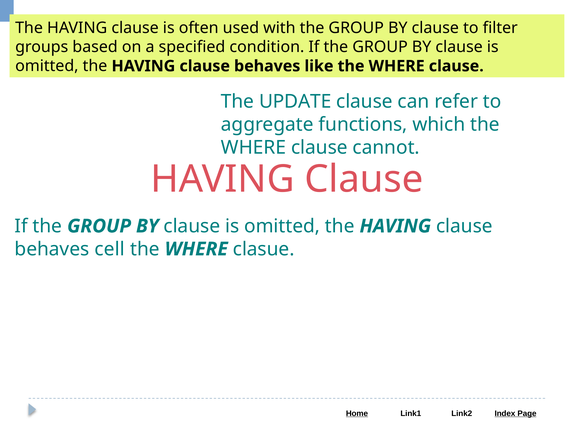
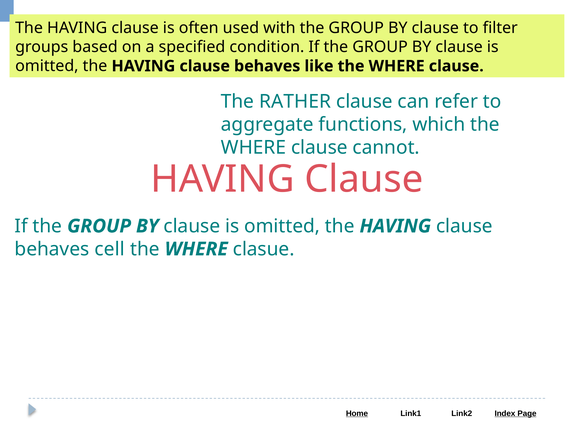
UPDATE: UPDATE -> RATHER
